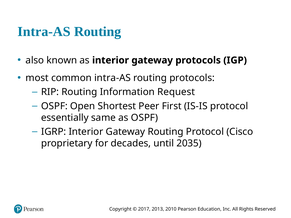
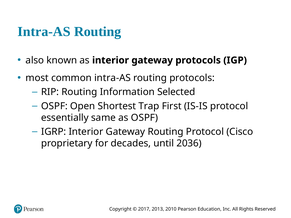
Request: Request -> Selected
Peer: Peer -> Trap
2035: 2035 -> 2036
